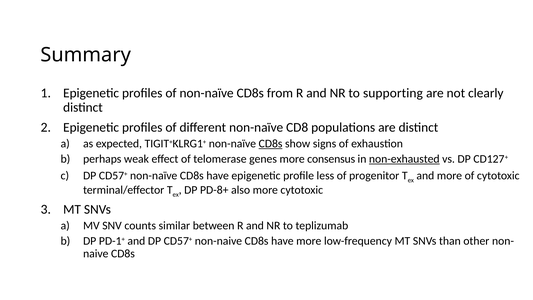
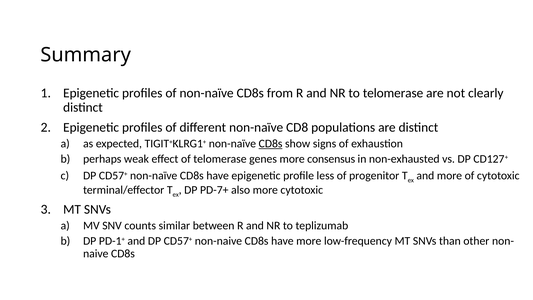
to supporting: supporting -> telomerase
non-exhausted underline: present -> none
PD-8+: PD-8+ -> PD-7+
